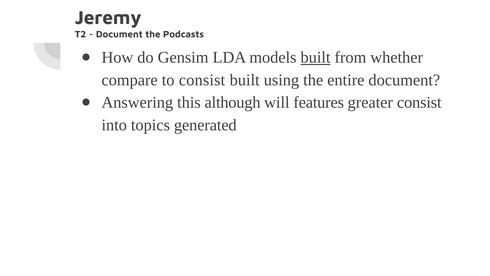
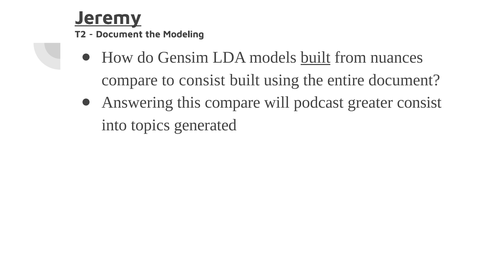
Jeremy underline: none -> present
Podcasts: Podcasts -> Modeling
whether: whether -> nuances
this although: although -> compare
features: features -> podcast
